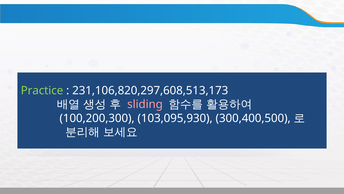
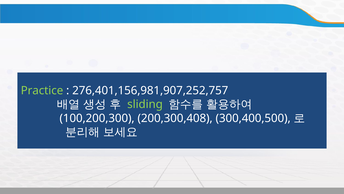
231,106,820,297,608,513,173: 231,106,820,297,608,513,173 -> 276,401,156,981,907,252,757
sliding colour: pink -> light green
103,095,930: 103,095,930 -> 200,300,408
